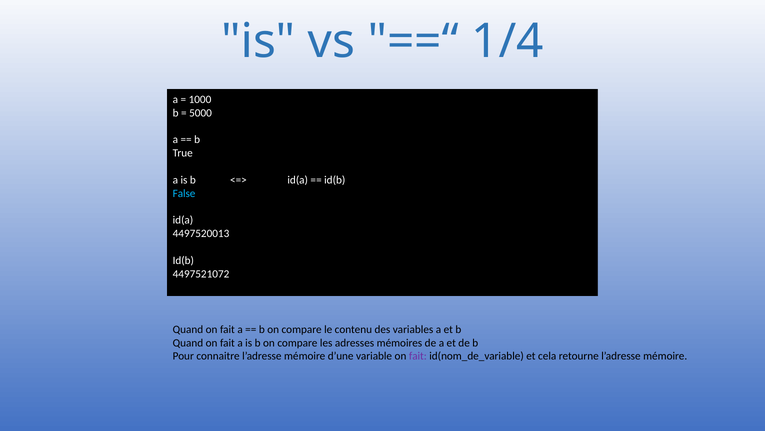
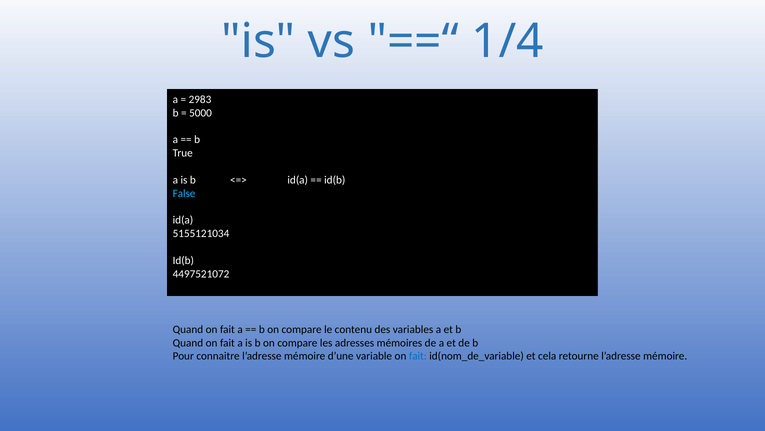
1000: 1000 -> 2983
4497520013: 4497520013 -> 5155121034
fait at (418, 356) colour: purple -> blue
